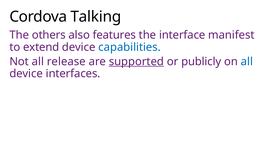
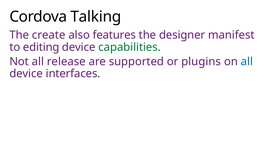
others: others -> create
interface: interface -> designer
extend: extend -> editing
capabilities colour: blue -> green
supported underline: present -> none
publicly: publicly -> plugins
